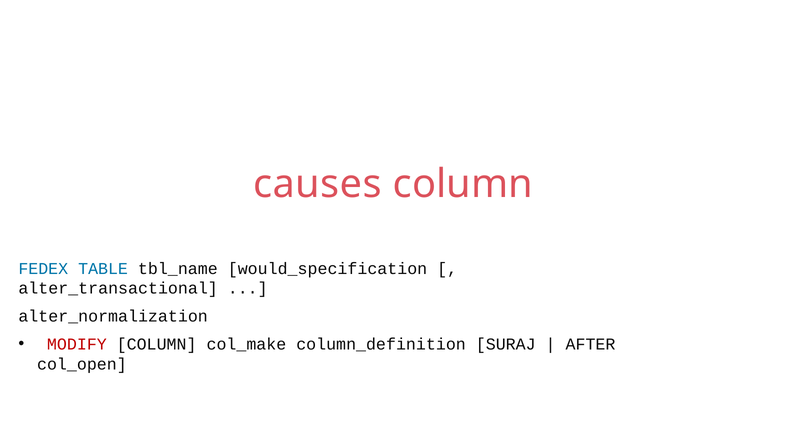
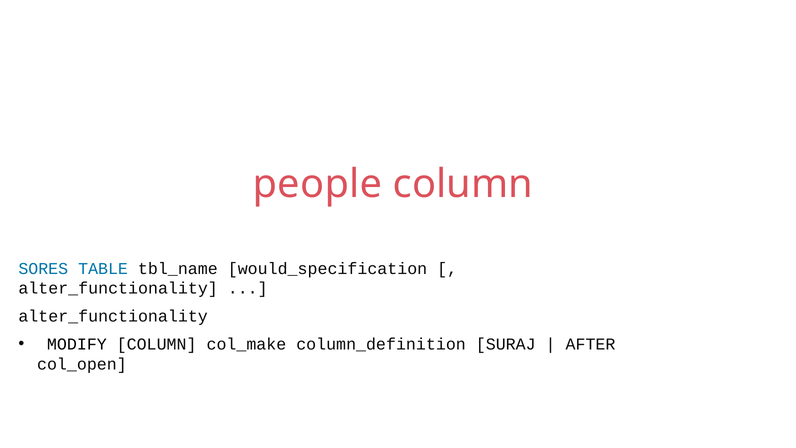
causes: causes -> people
FEDEX: FEDEX -> SORES
alter_transactional at (118, 288): alter_transactional -> alter_functionality
alter_normalization at (113, 316): alter_normalization -> alter_functionality
MODIFY colour: red -> black
